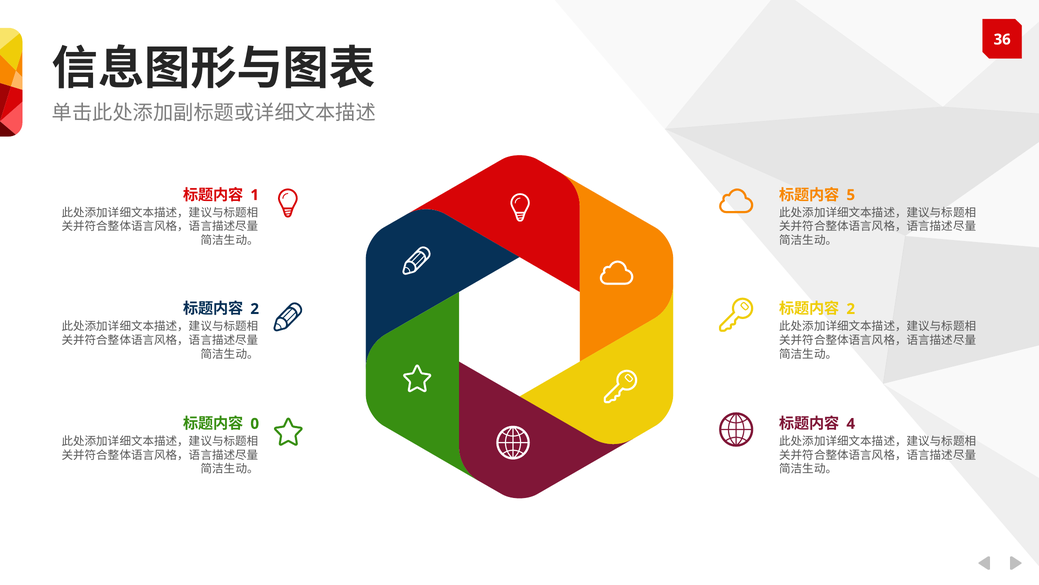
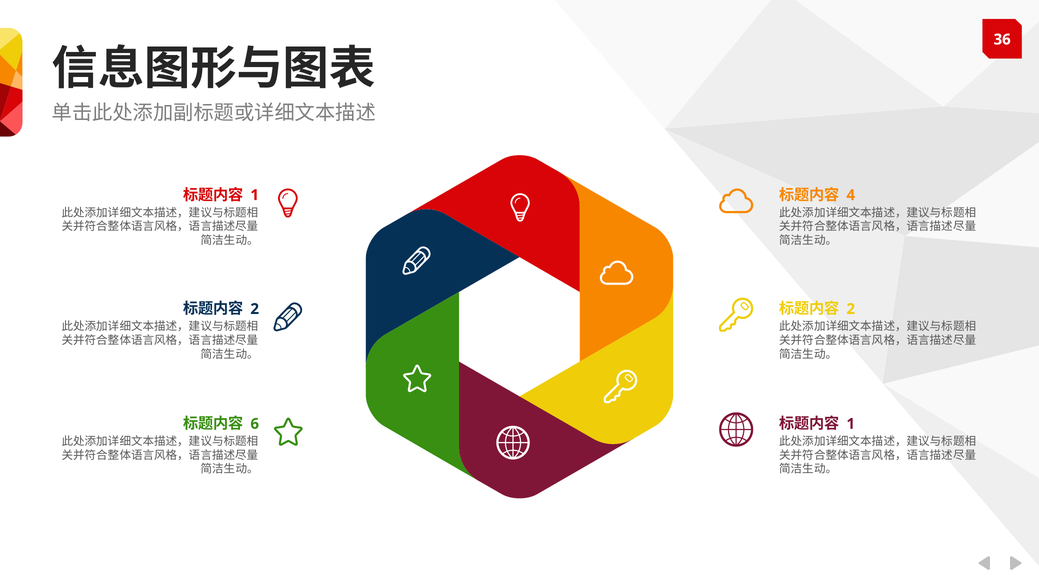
5: 5 -> 4
0: 0 -> 6
4 at (851, 423): 4 -> 1
